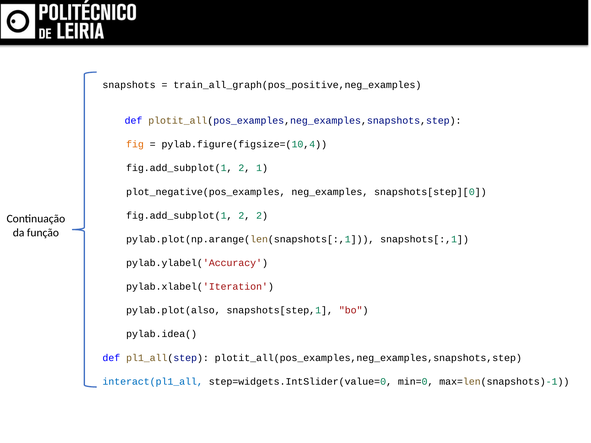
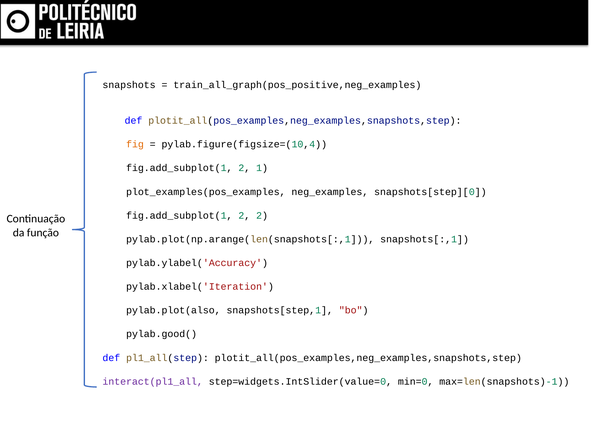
plot_negative(pos_examples: plot_negative(pos_examples -> plot_examples(pos_examples
pylab.idea(: pylab.idea( -> pylab.good(
interact(pl1_all colour: blue -> purple
